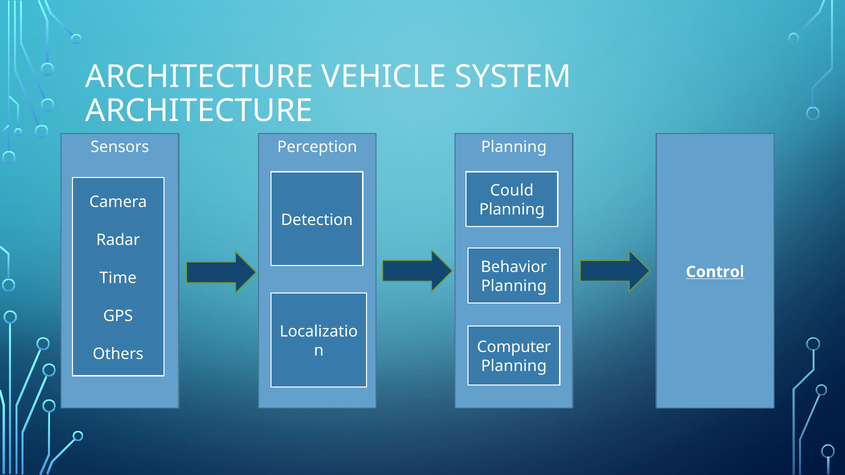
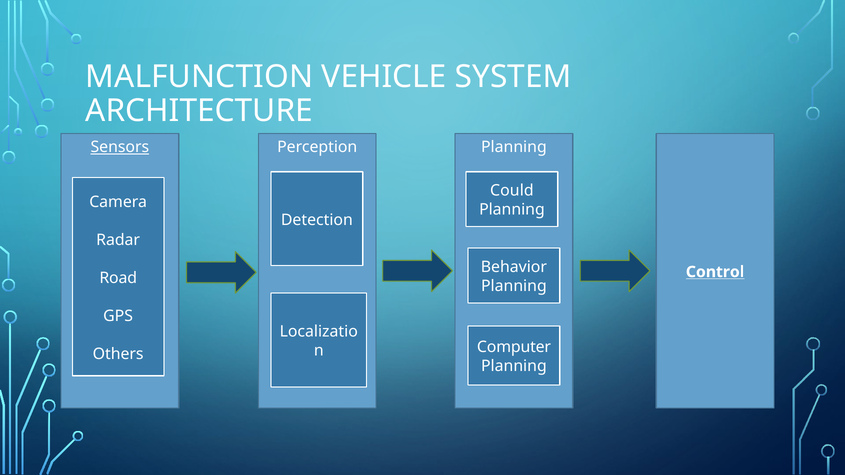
ARCHITECTURE at (199, 77): ARCHITECTURE -> MALFUNCTION
Sensors underline: none -> present
Time: Time -> Road
